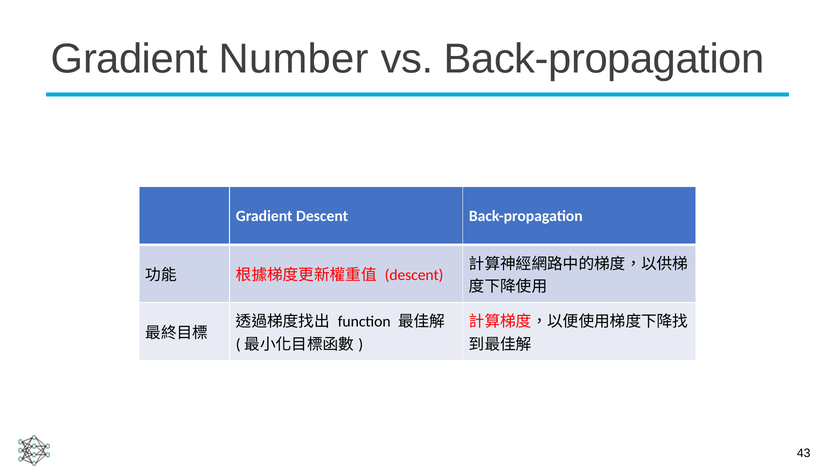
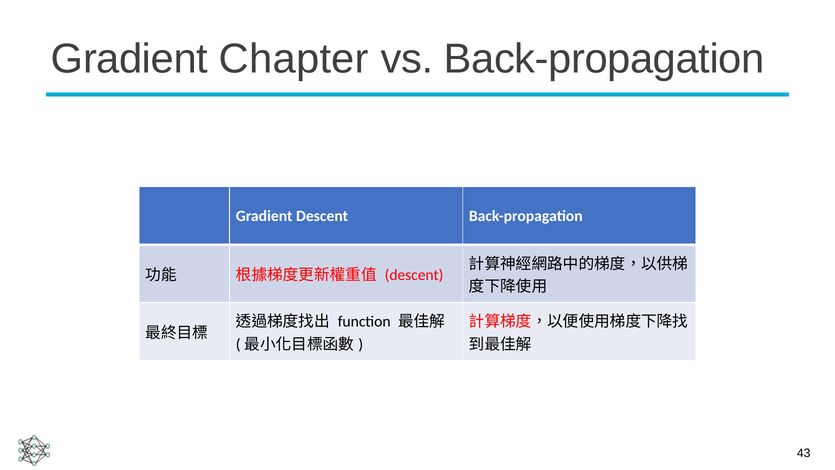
Number: Number -> Chapter
